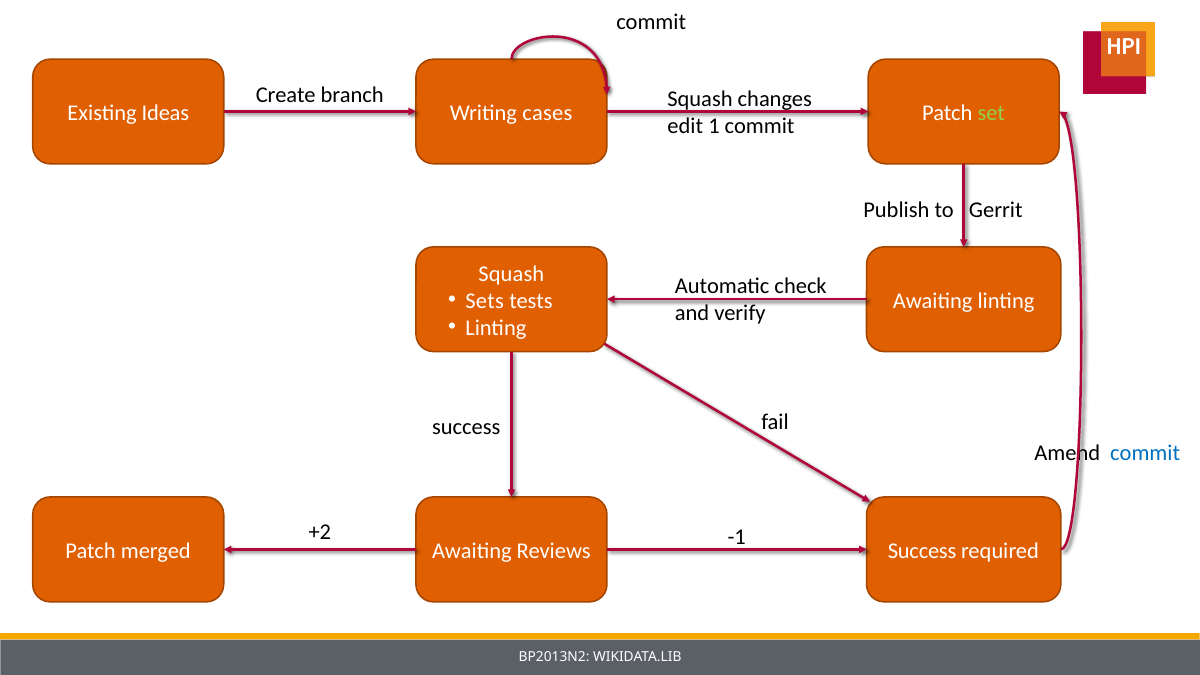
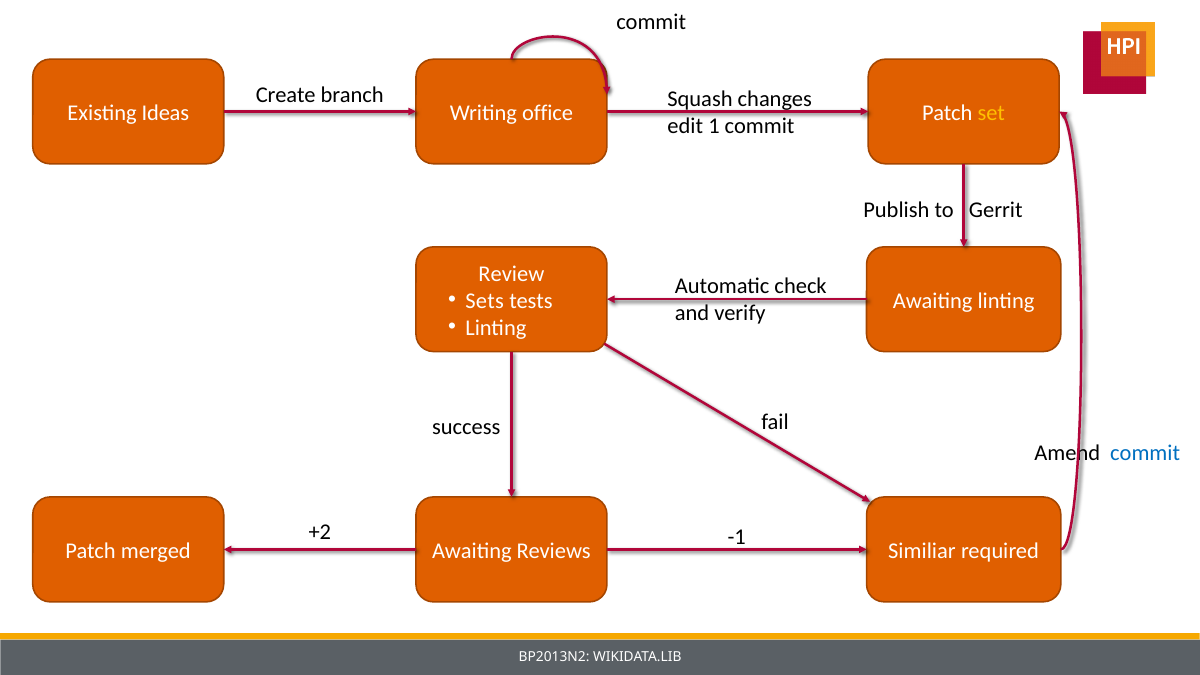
cases: cases -> office
set colour: light green -> yellow
Squash at (511, 274): Squash -> Review
Reviews Success: Success -> Similiar
